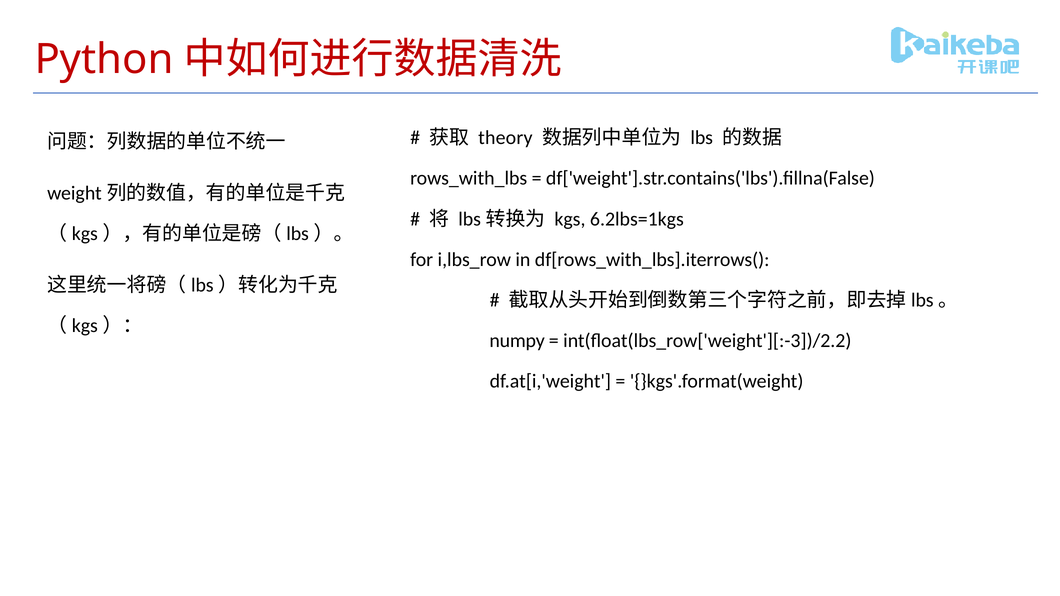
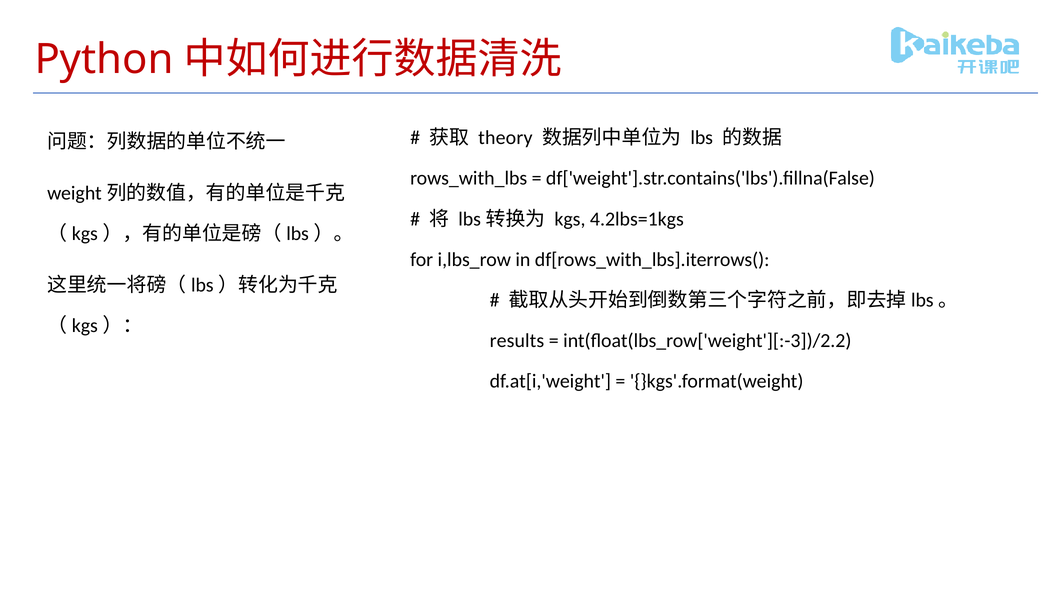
6.2lbs=1kgs: 6.2lbs=1kgs -> 4.2lbs=1kgs
numpy: numpy -> results
